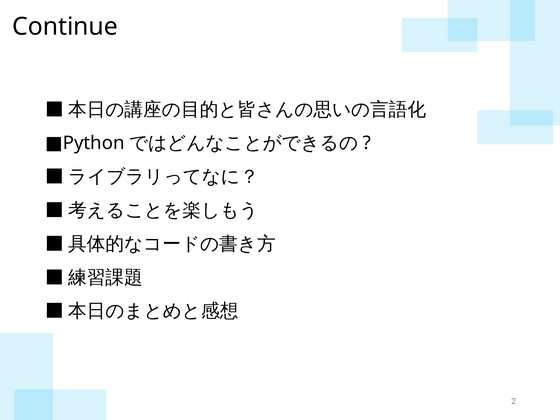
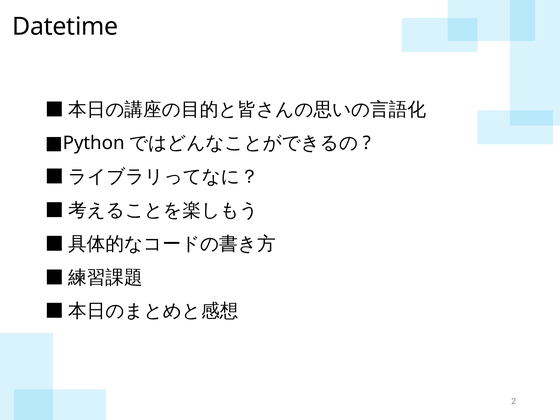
Continue: Continue -> Datetime
